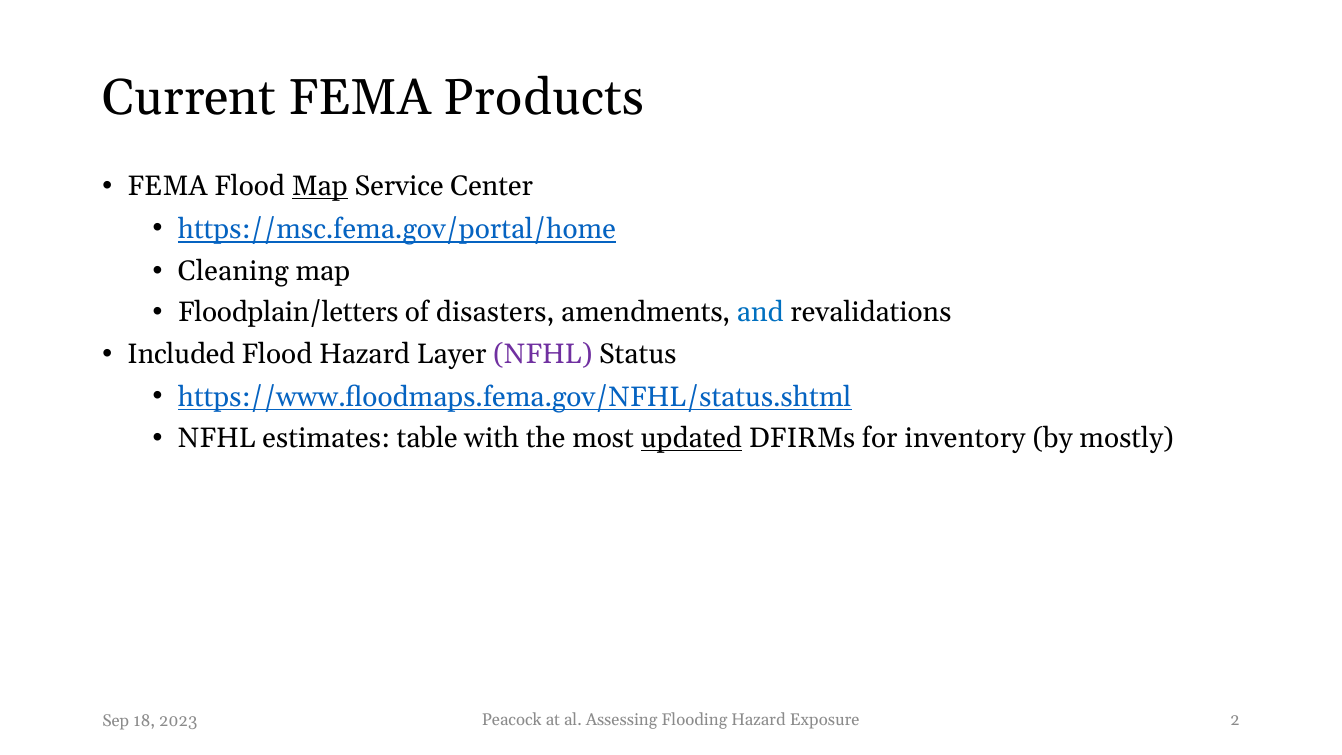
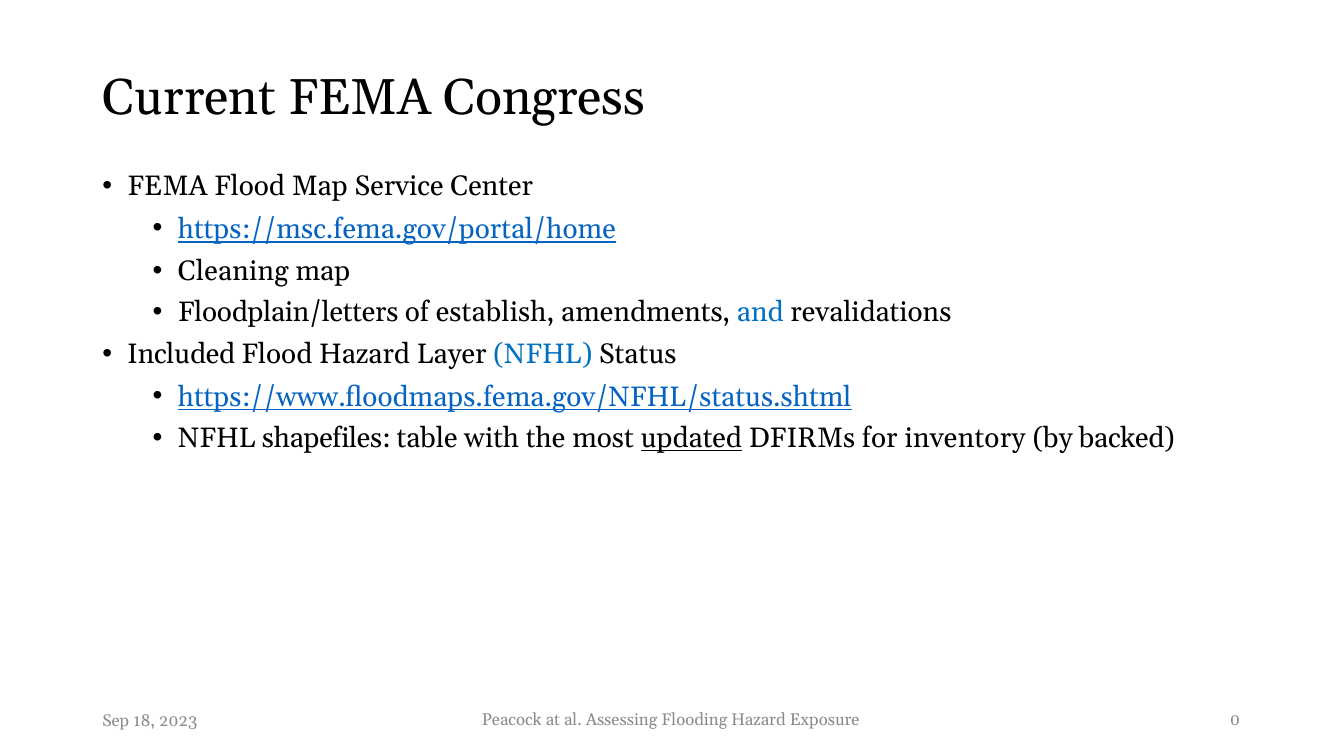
Products: Products -> Congress
Map at (320, 187) underline: present -> none
disasters: disasters -> establish
NFHL at (543, 354) colour: purple -> blue
estimates: estimates -> shapefiles
mostly: mostly -> backed
2: 2 -> 0
